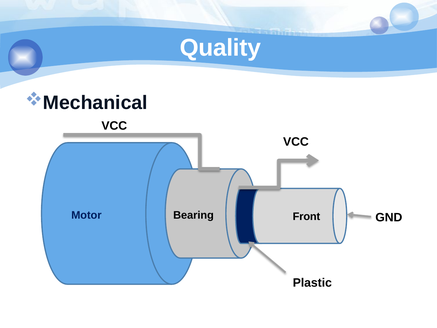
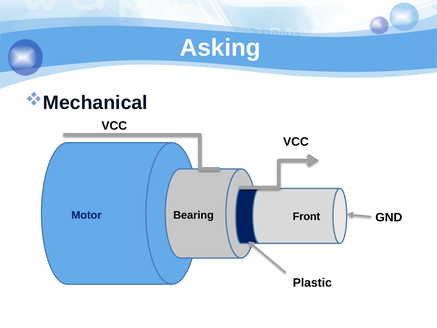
Quality: Quality -> Asking
